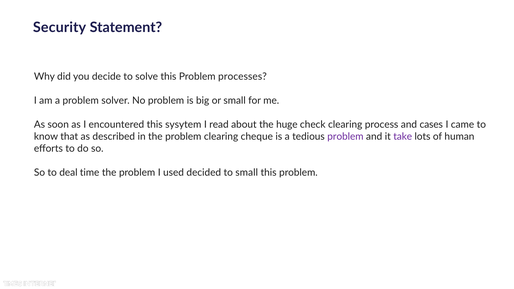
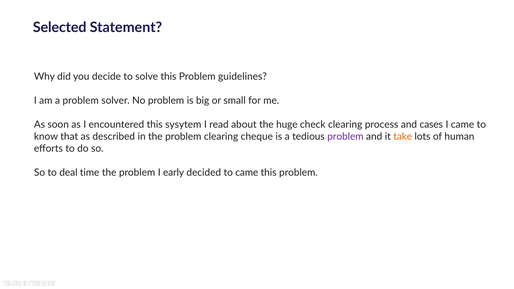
Security: Security -> Selected
processes: processes -> guidelines
take colour: purple -> orange
used: used -> early
to small: small -> came
